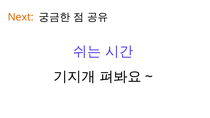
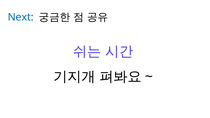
Next colour: orange -> blue
